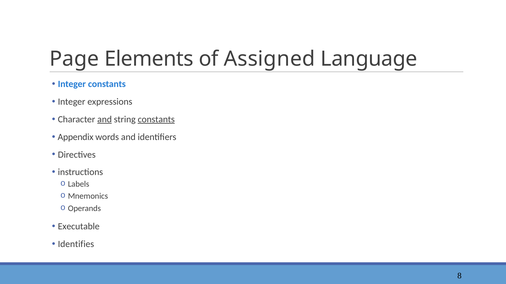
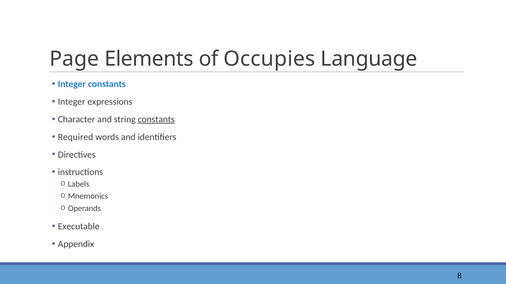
Assigned: Assigned -> Occupies
and at (105, 120) underline: present -> none
Appendix: Appendix -> Required
Identifies: Identifies -> Appendix
